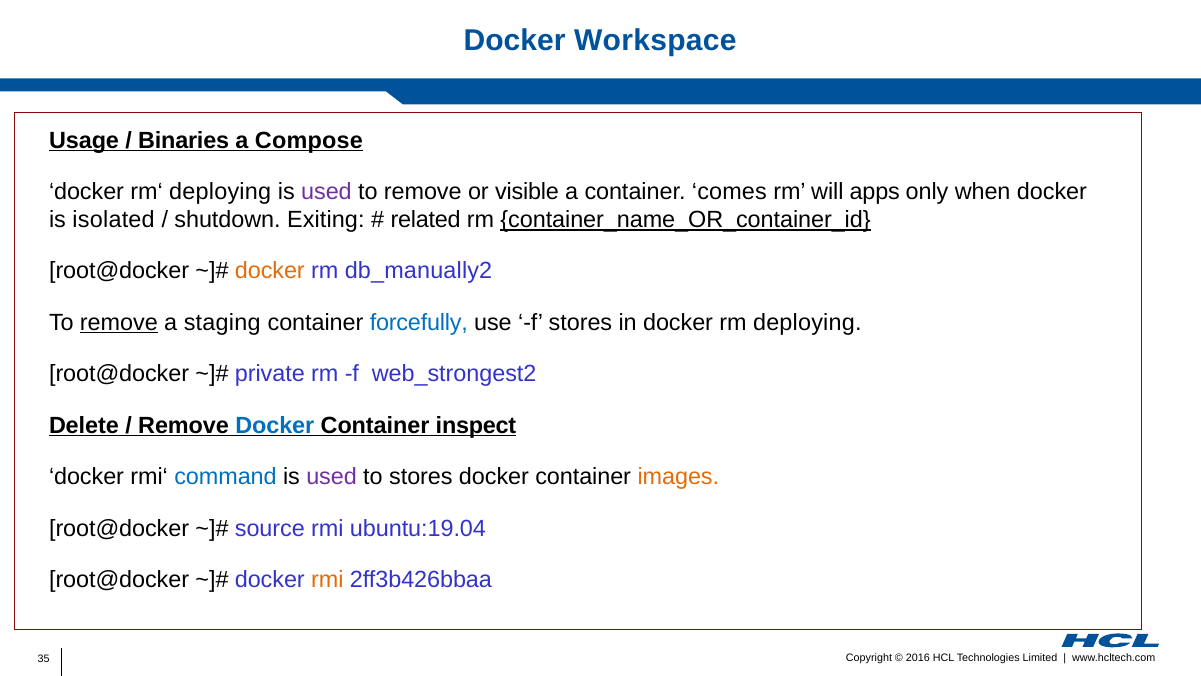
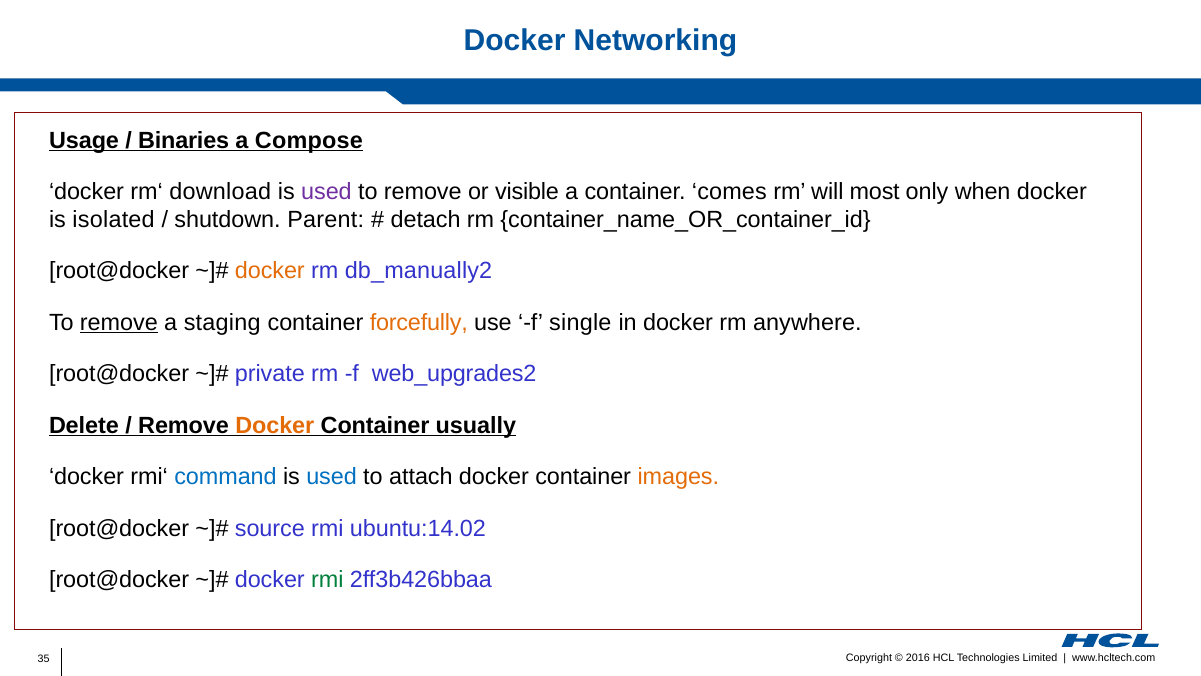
Workspace: Workspace -> Networking
rm‘ deploying: deploying -> download
apps: apps -> most
Exiting: Exiting -> Parent
related: related -> detach
container_name_OR_container_id underline: present -> none
forcefully colour: blue -> orange
f stores: stores -> single
rm deploying: deploying -> anywhere
web_strongest2: web_strongest2 -> web_upgrades2
Docker at (275, 425) colour: blue -> orange
inspect: inspect -> usually
used at (332, 477) colour: purple -> blue
to stores: stores -> attach
ubuntu:19.04: ubuntu:19.04 -> ubuntu:14.02
rmi at (327, 579) colour: orange -> green
